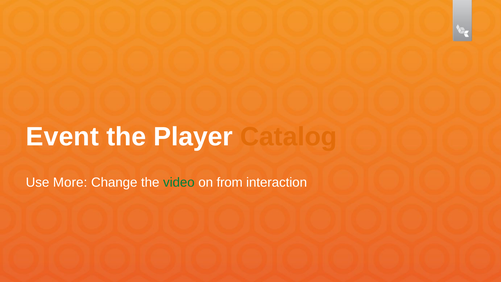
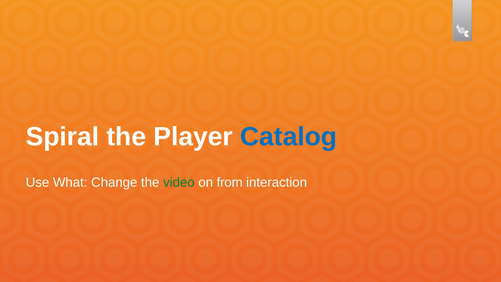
Event: Event -> Spiral
Catalog colour: orange -> blue
More: More -> What
